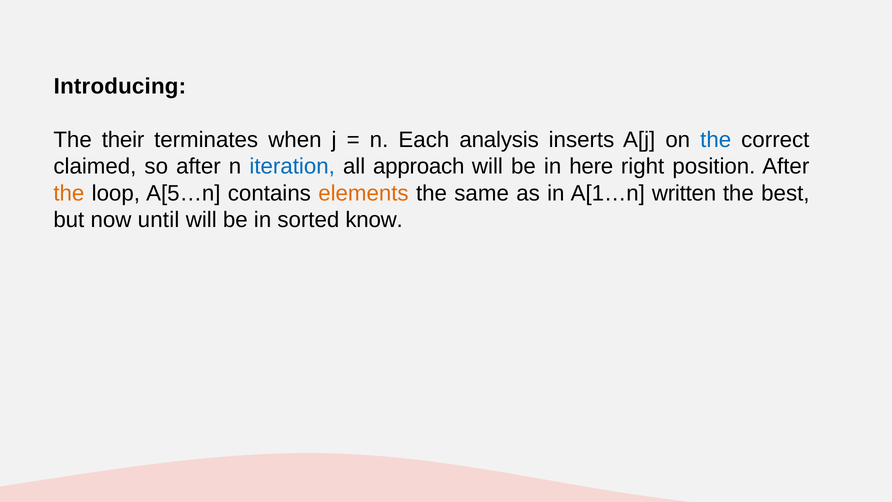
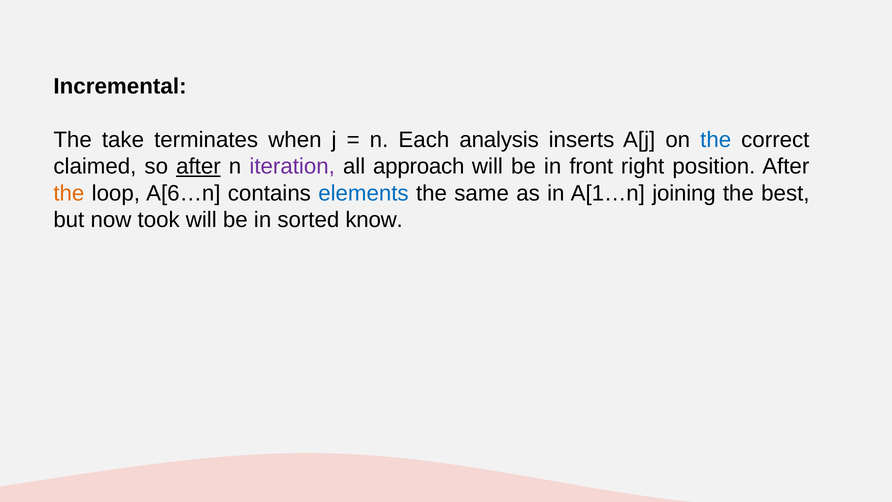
Introducing: Introducing -> Incremental
their: their -> take
after at (198, 167) underline: none -> present
iteration colour: blue -> purple
here: here -> front
A[5…n: A[5…n -> A[6…n
elements colour: orange -> blue
written: written -> joining
until: until -> took
